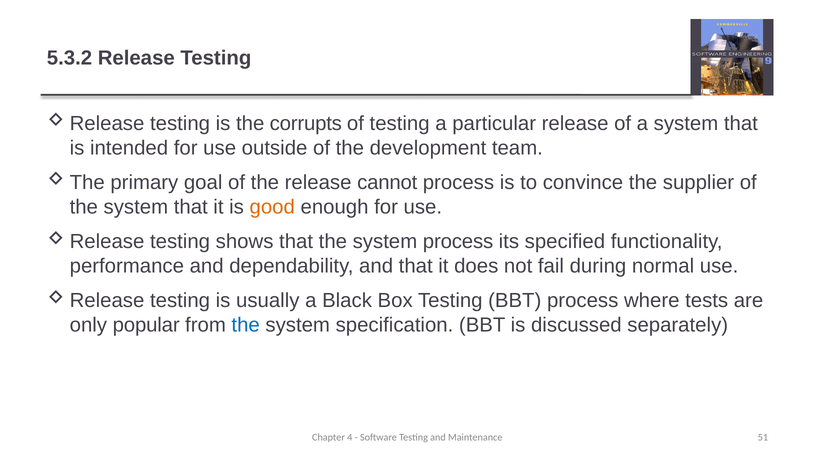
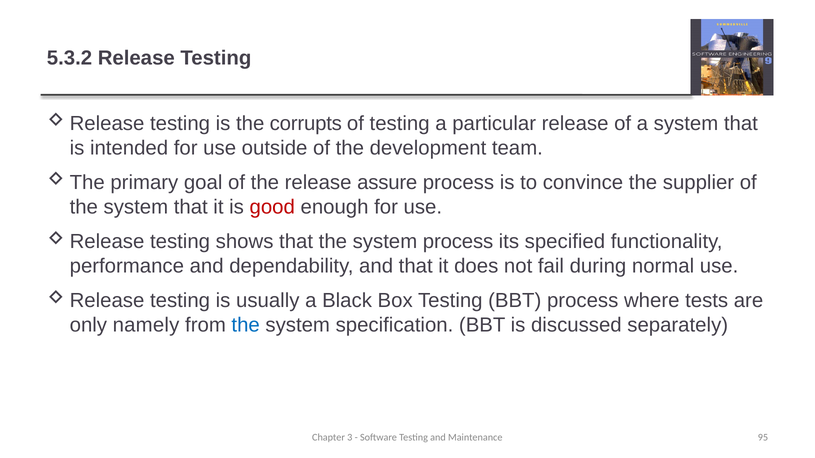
cannot: cannot -> assure
good colour: orange -> red
popular: popular -> namely
4: 4 -> 3
51: 51 -> 95
